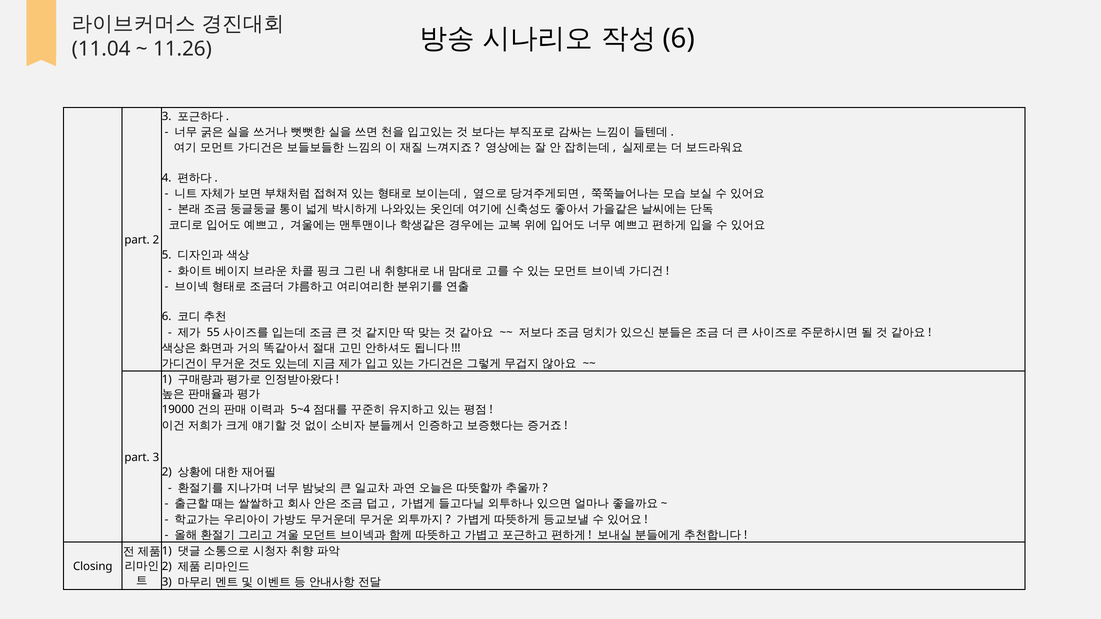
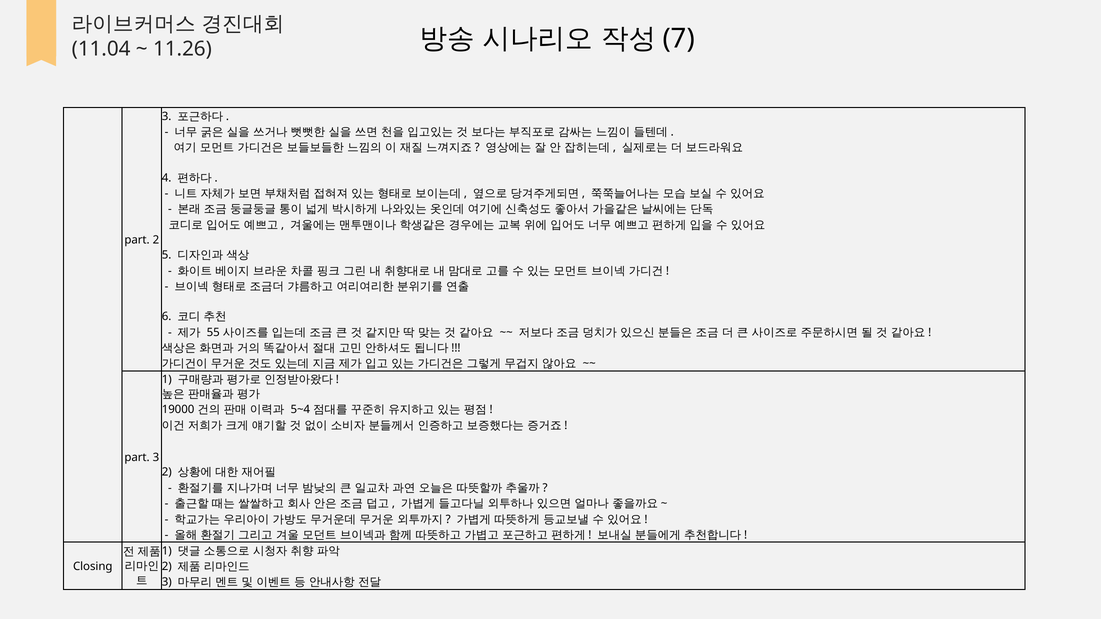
6 at (679, 39): 6 -> 7
